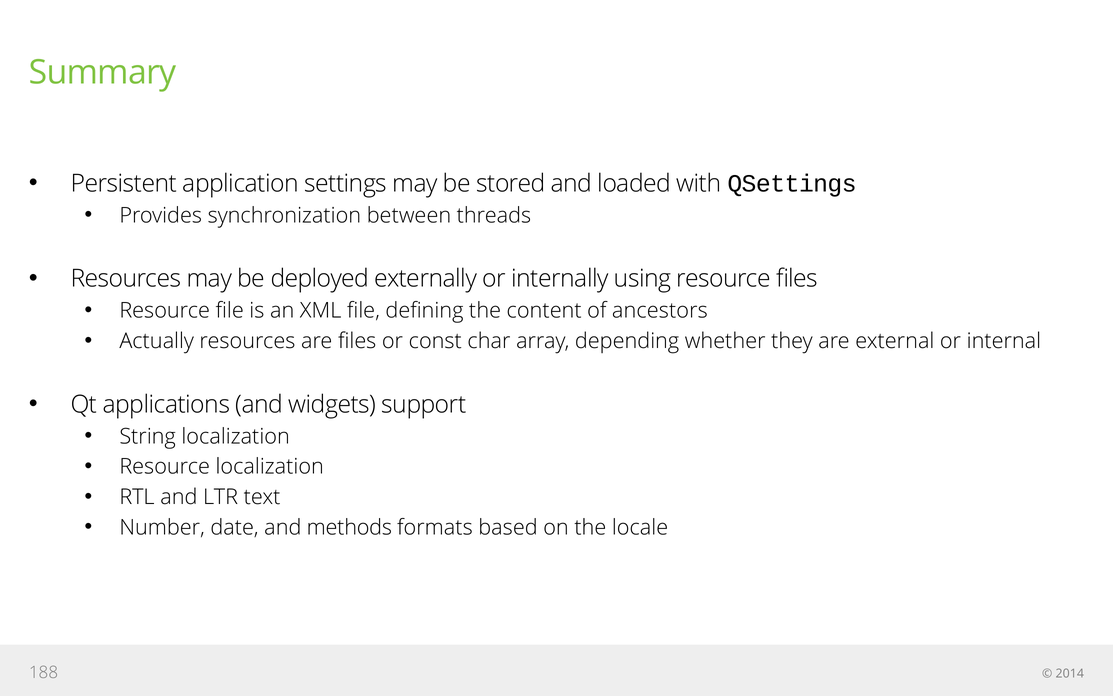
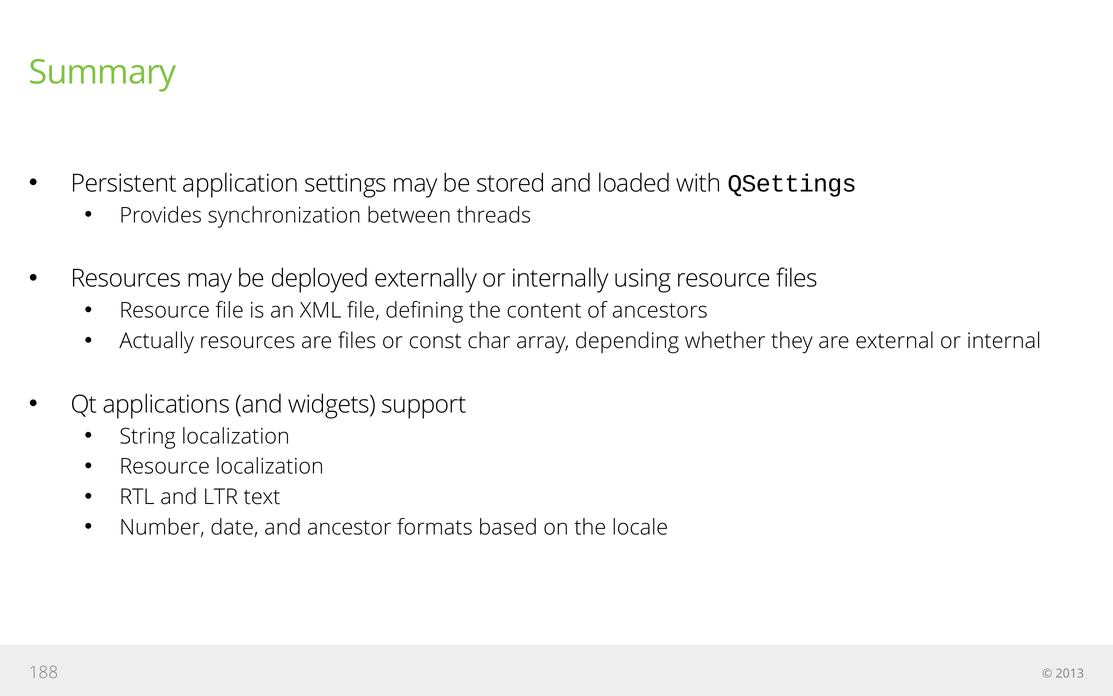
methods: methods -> ancestor
2014: 2014 -> 2013
